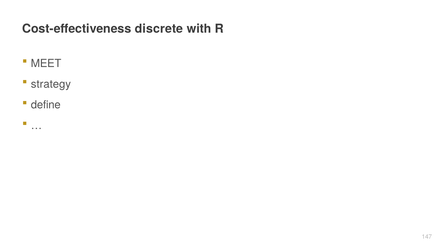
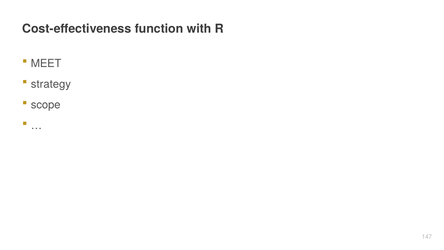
discrete: discrete -> function
define: define -> scope
